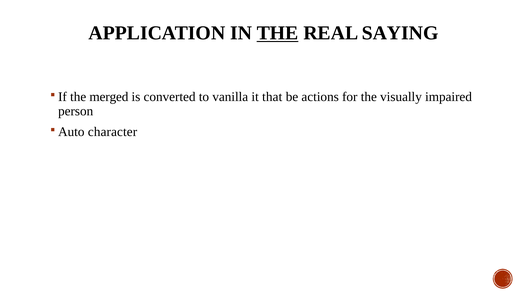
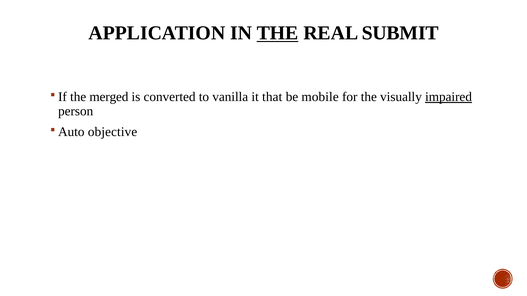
SAYING: SAYING -> SUBMIT
actions: actions -> mobile
impaired underline: none -> present
character: character -> objective
